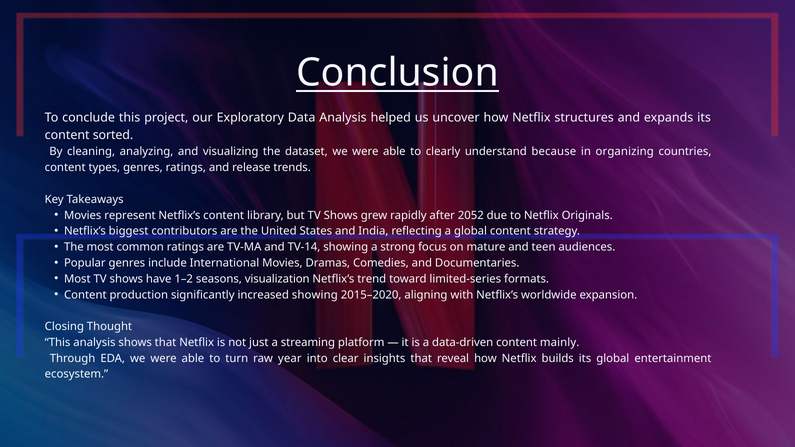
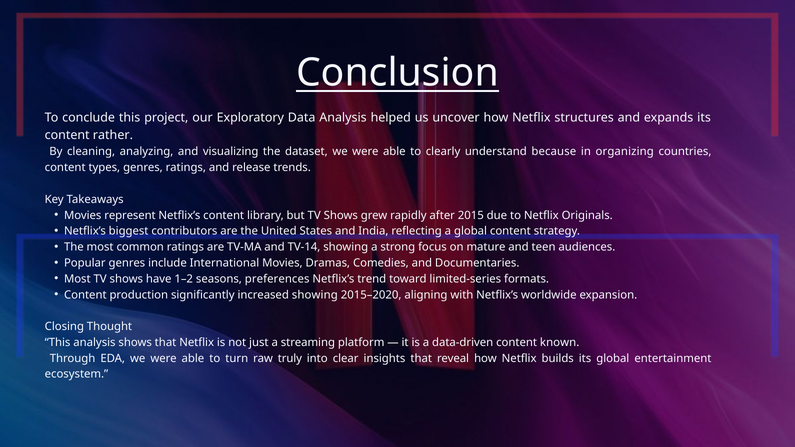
sorted: sorted -> rather
2052: 2052 -> 2015
visualization: visualization -> preferences
mainly: mainly -> known
year: year -> truly
